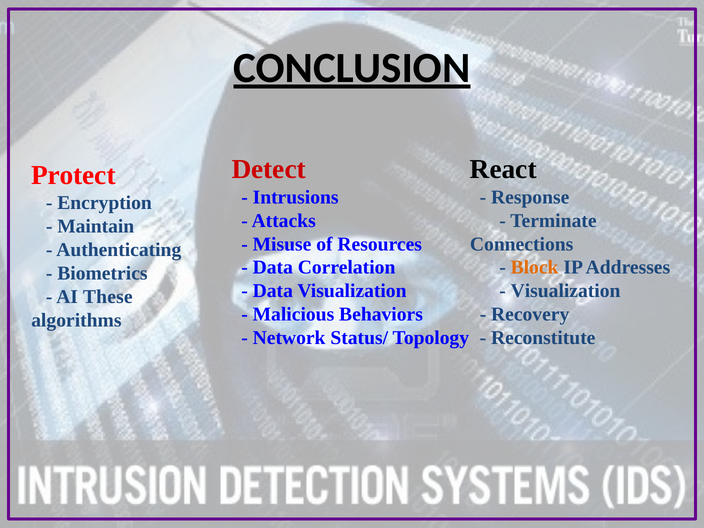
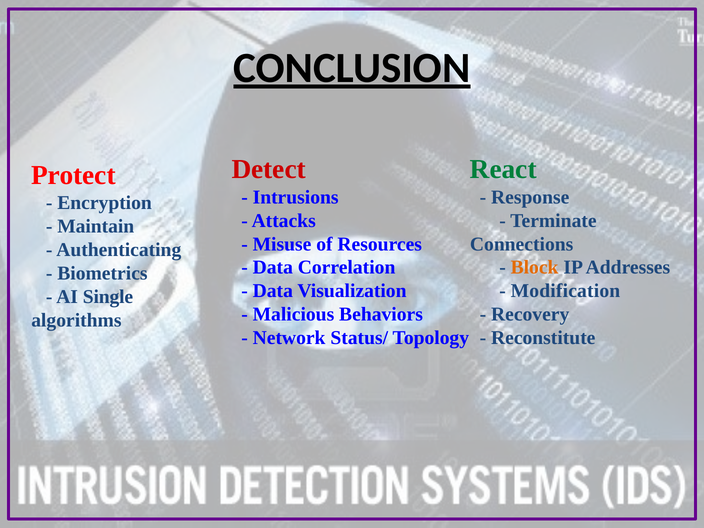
React colour: black -> green
Visualization at (566, 291): Visualization -> Modification
These: These -> Single
